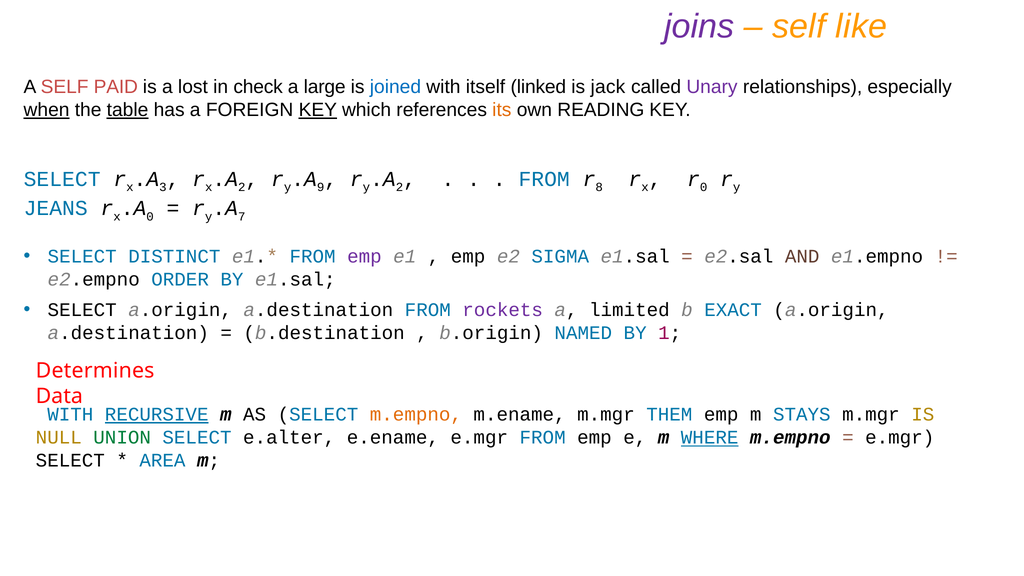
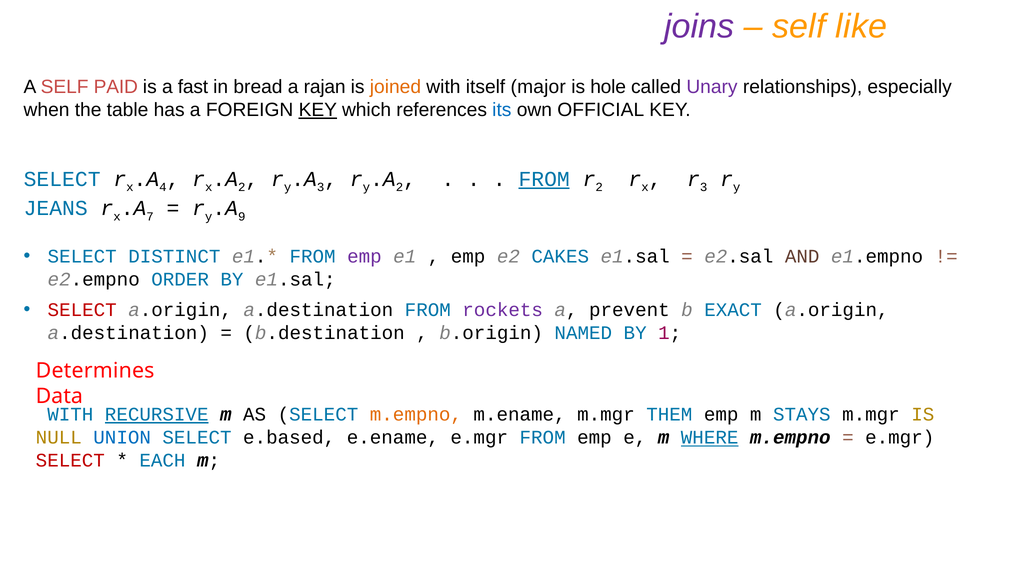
lost: lost -> fast
check: check -> bread
large: large -> rajan
joined colour: blue -> orange
linked: linked -> major
jack: jack -> hole
when underline: present -> none
table underline: present -> none
its colour: orange -> blue
READING: READING -> OFFICIAL
3: 3 -> 4
9 at (321, 187): 9 -> 3
FROM at (544, 179) underline: none -> present
8 at (599, 187): 8 -> 2
0 at (704, 187): 0 -> 3
0 at (150, 216): 0 -> 7
7: 7 -> 9
SIGMA: SIGMA -> CAKES
SELECT at (82, 310) colour: black -> red
limited: limited -> prevent
UNION colour: green -> blue
e.alter: e.alter -> e.based
SELECT at (70, 461) colour: black -> red
AREA: AREA -> EACH
